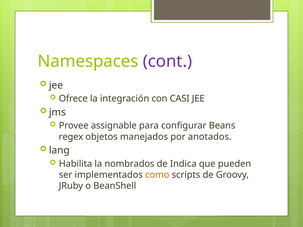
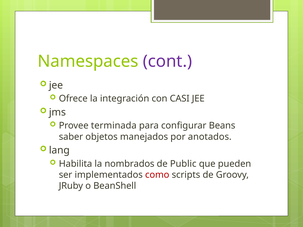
assignable: assignable -> terminada
regex: regex -> saber
Indica: Indica -> Public
como colour: orange -> red
